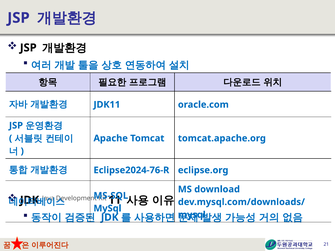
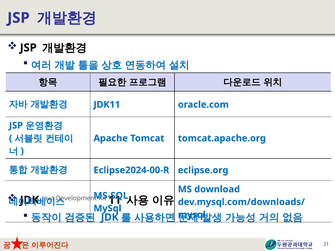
Eclipse2024-76-R: Eclipse2024-76-R -> Eclipse2024-00-R
